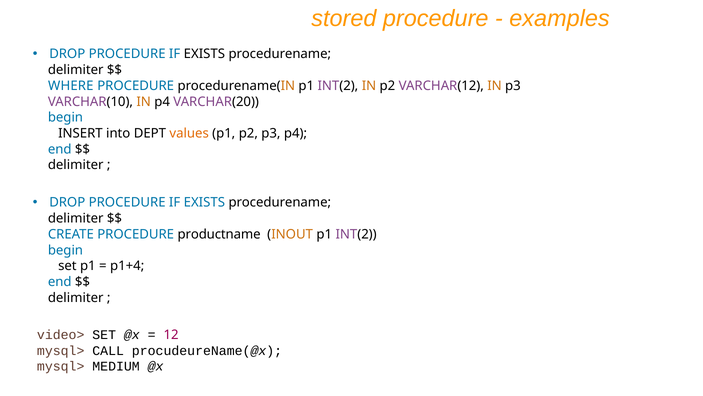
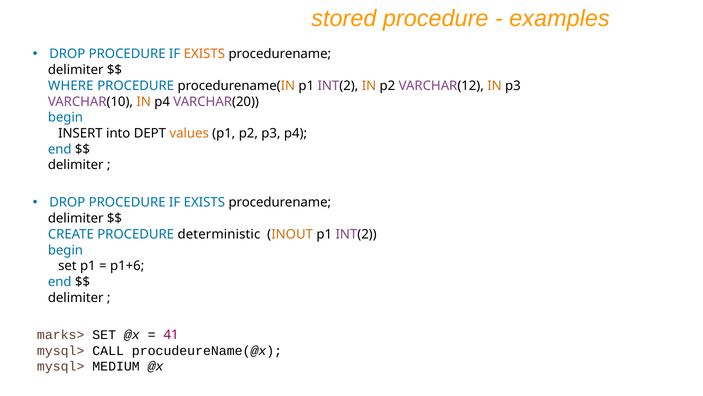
EXISTS at (204, 54) colour: black -> orange
productname: productname -> deterministic
p1+4: p1+4 -> p1+6
video>: video> -> marks>
12: 12 -> 41
